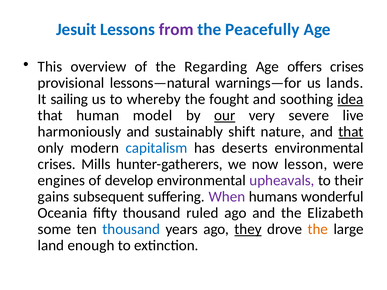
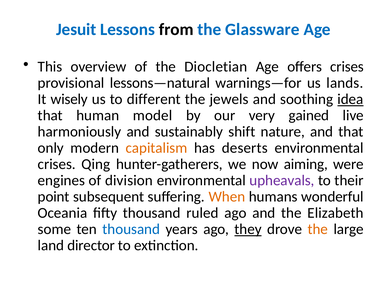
from colour: purple -> black
Peacefully: Peacefully -> Glassware
Regarding: Regarding -> Diocletian
sailing: sailing -> wisely
whereby: whereby -> different
fought: fought -> jewels
our underline: present -> none
severe: severe -> gained
that at (351, 132) underline: present -> none
capitalism colour: blue -> orange
Mills: Mills -> Qing
lesson: lesson -> aiming
develop: develop -> division
gains: gains -> point
When colour: purple -> orange
enough: enough -> director
